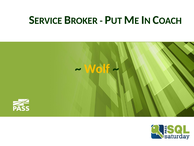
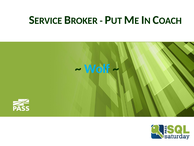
Wolf colour: yellow -> light blue
